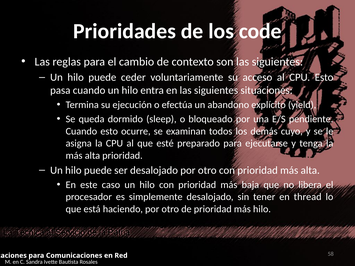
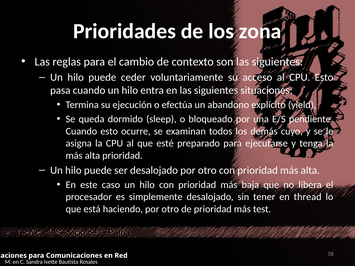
code: code -> zona
más hilo: hilo -> test
